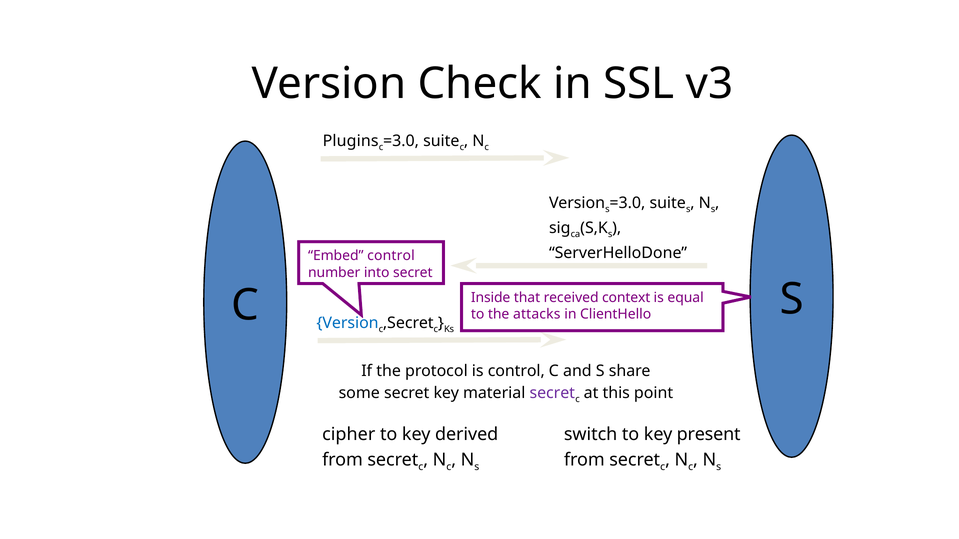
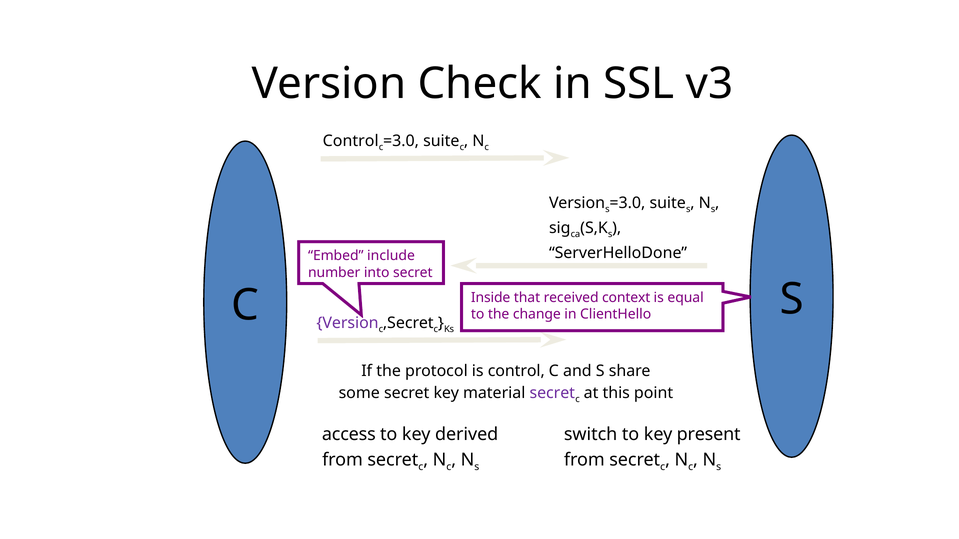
Plugins at (351, 141): Plugins -> Control
Embed control: control -> include
attacks: attacks -> change
Version at (348, 323) colour: blue -> purple
cipher: cipher -> access
